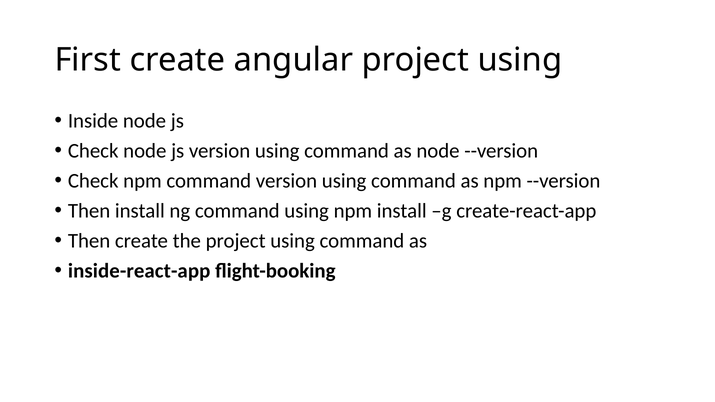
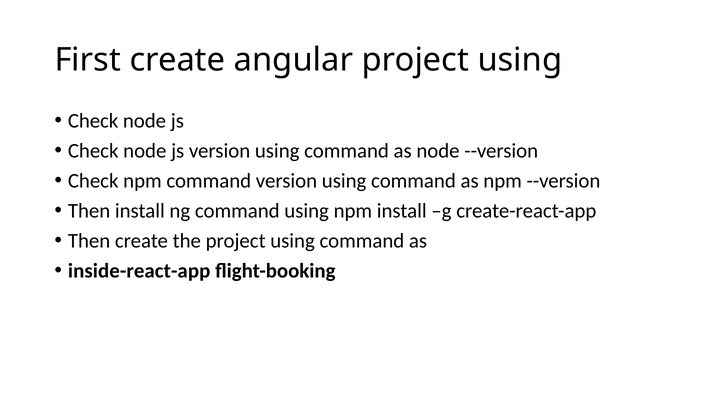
Inside at (93, 121): Inside -> Check
